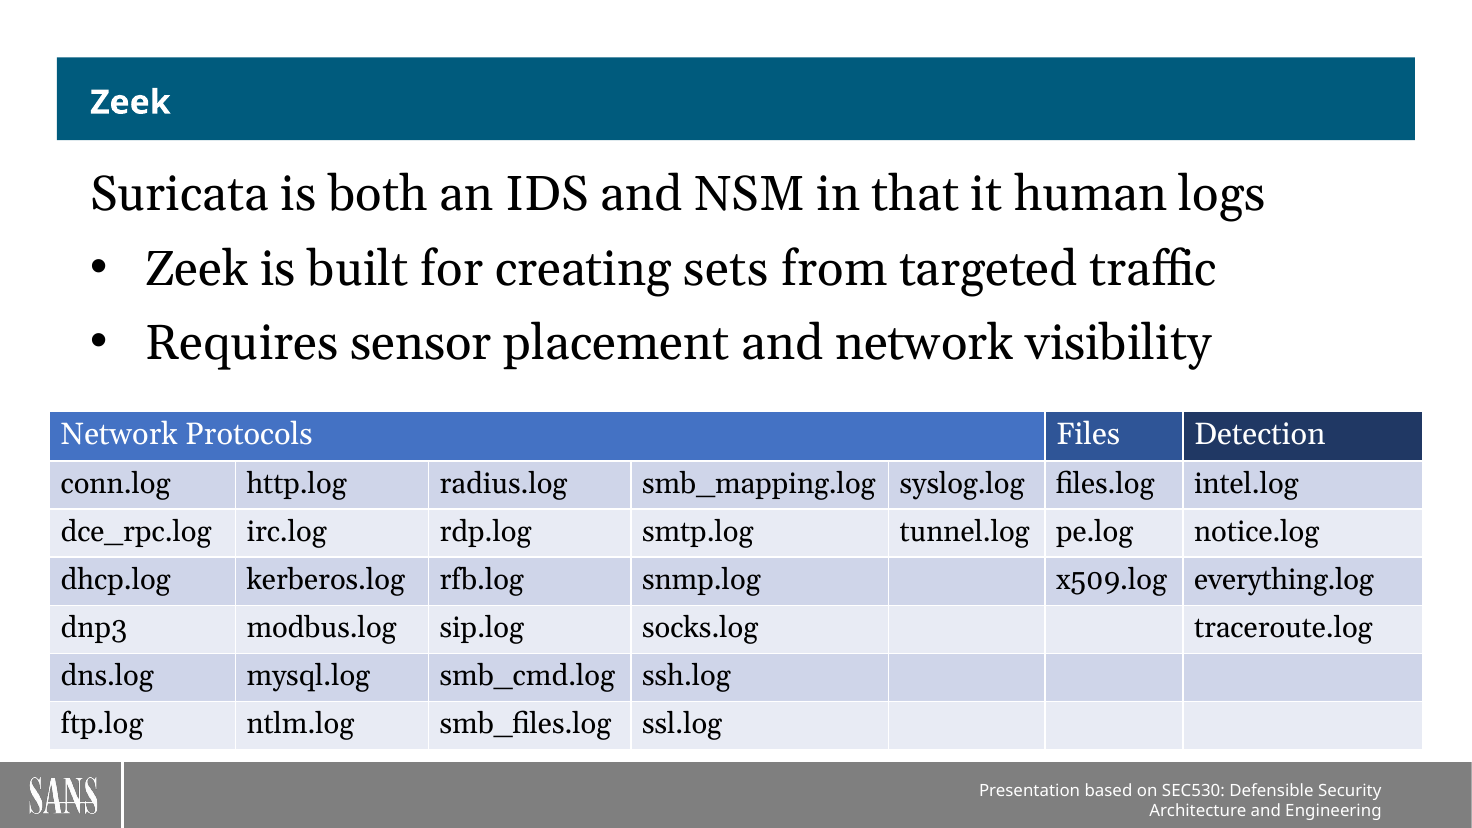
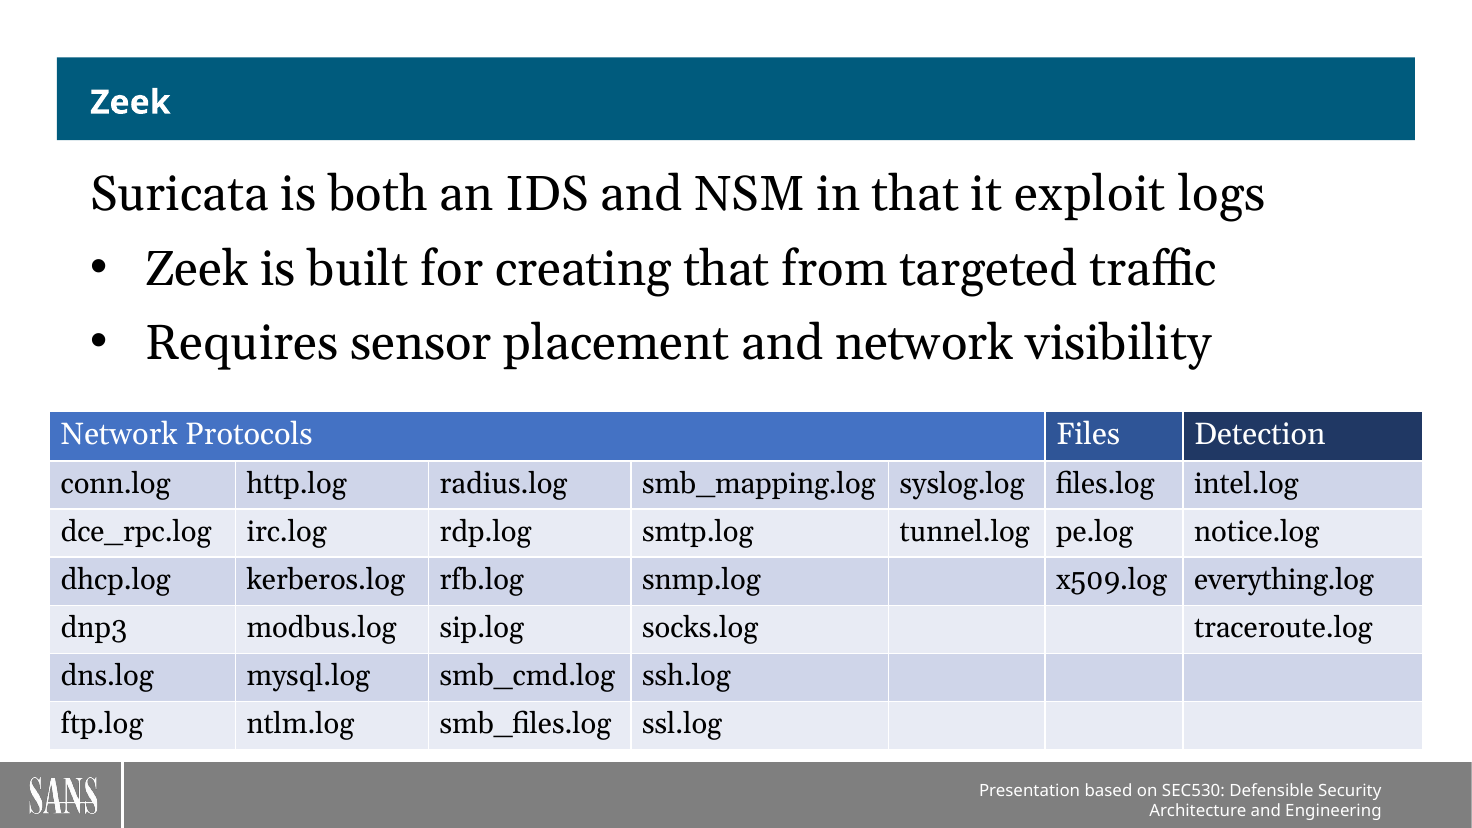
human: human -> exploit
creating sets: sets -> that
